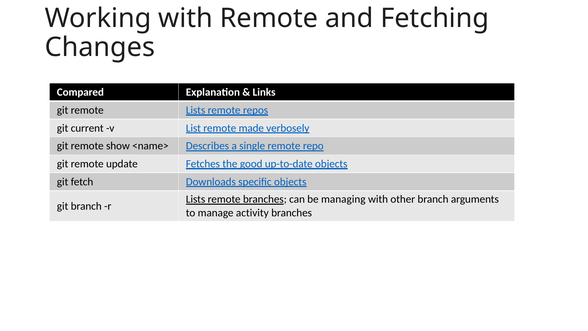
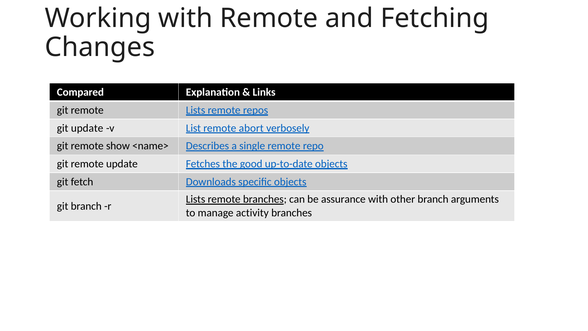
git current: current -> update
made: made -> abort
managing: managing -> assurance
